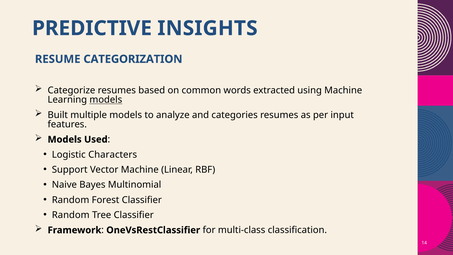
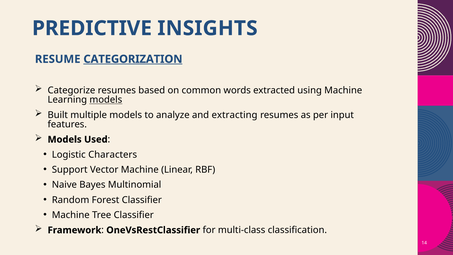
CATEGORIZATION underline: none -> present
categories: categories -> extracting
Random at (71, 215): Random -> Machine
